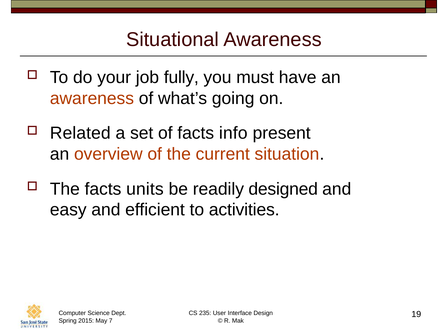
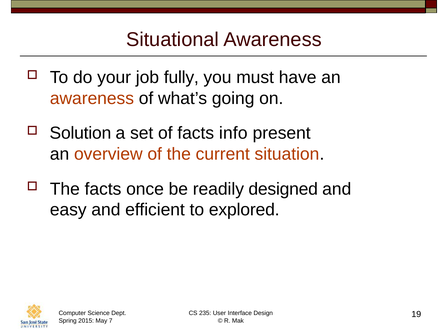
Related: Related -> Solution
units: units -> once
activities: activities -> explored
